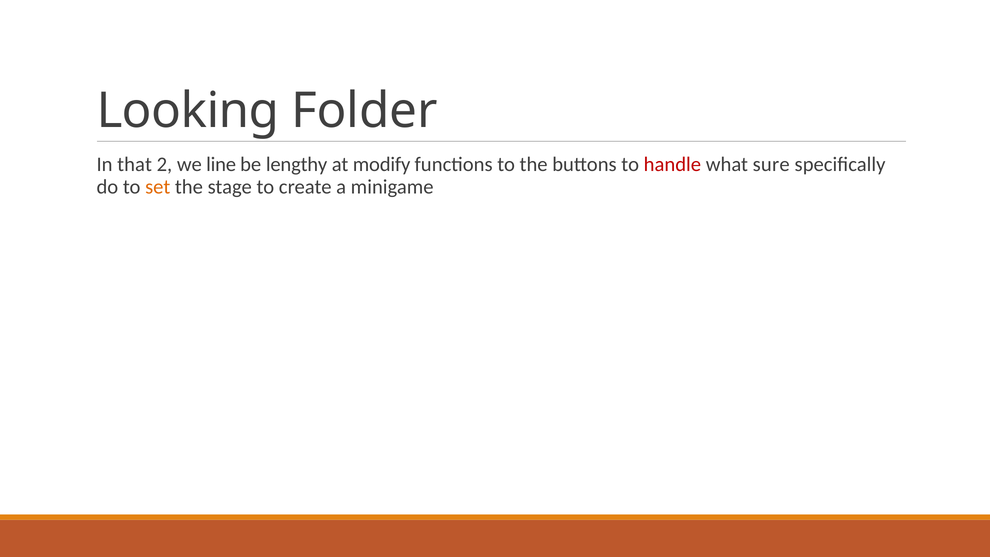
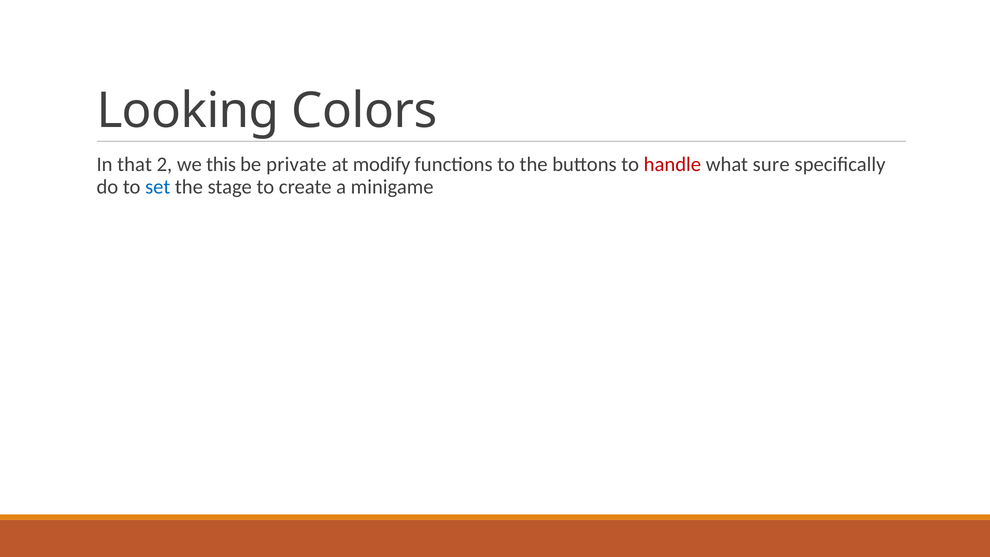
Folder: Folder -> Colors
line: line -> this
lengthy: lengthy -> private
set colour: orange -> blue
